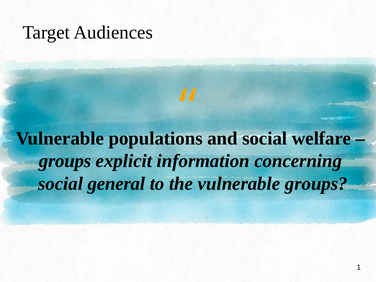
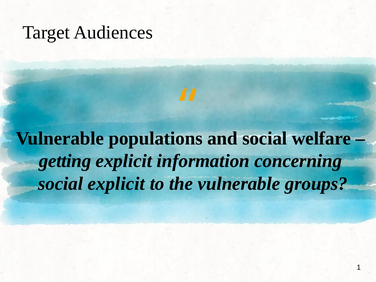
groups at (65, 161): groups -> getting
social general: general -> explicit
